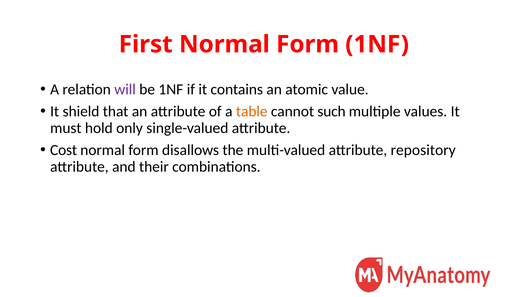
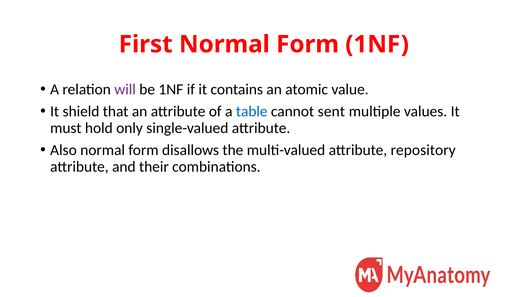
table colour: orange -> blue
such: such -> sent
Cost: Cost -> Also
